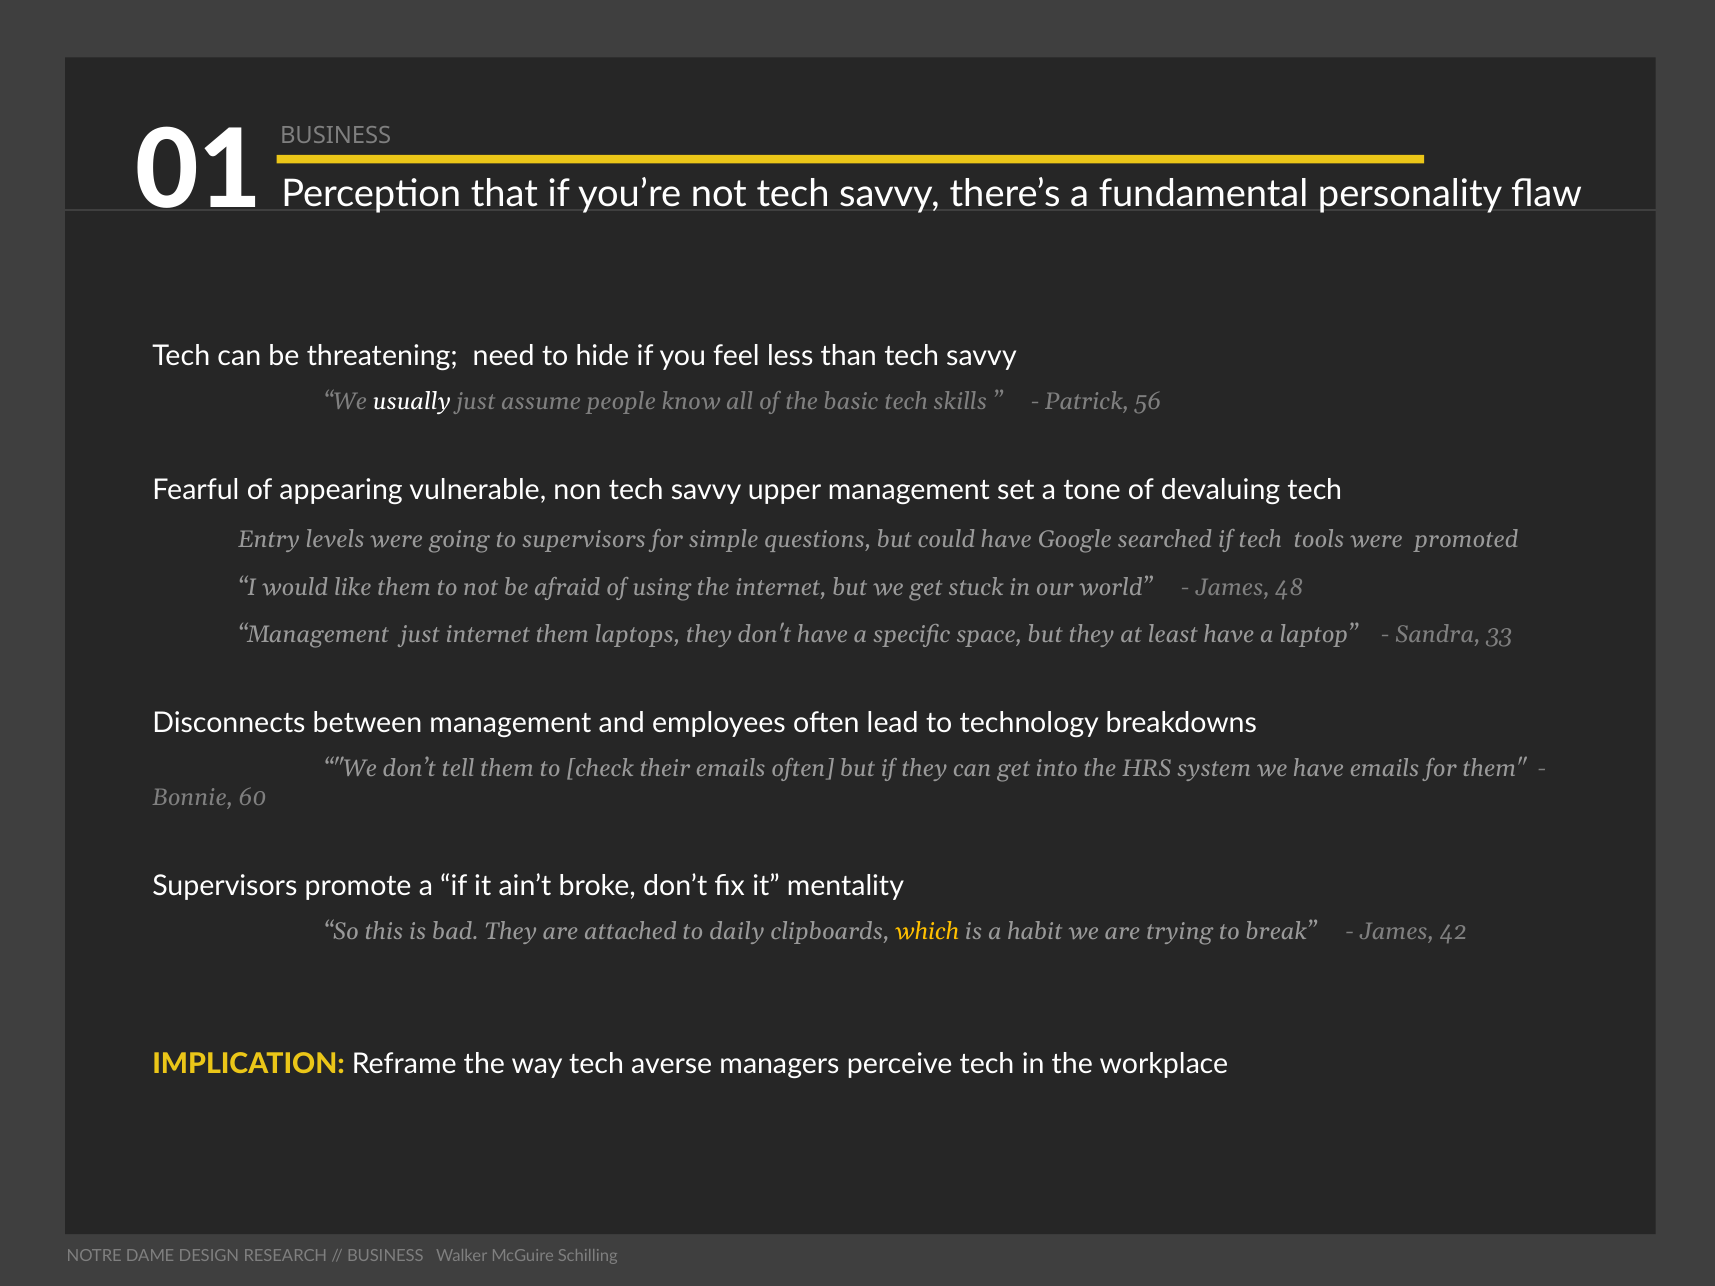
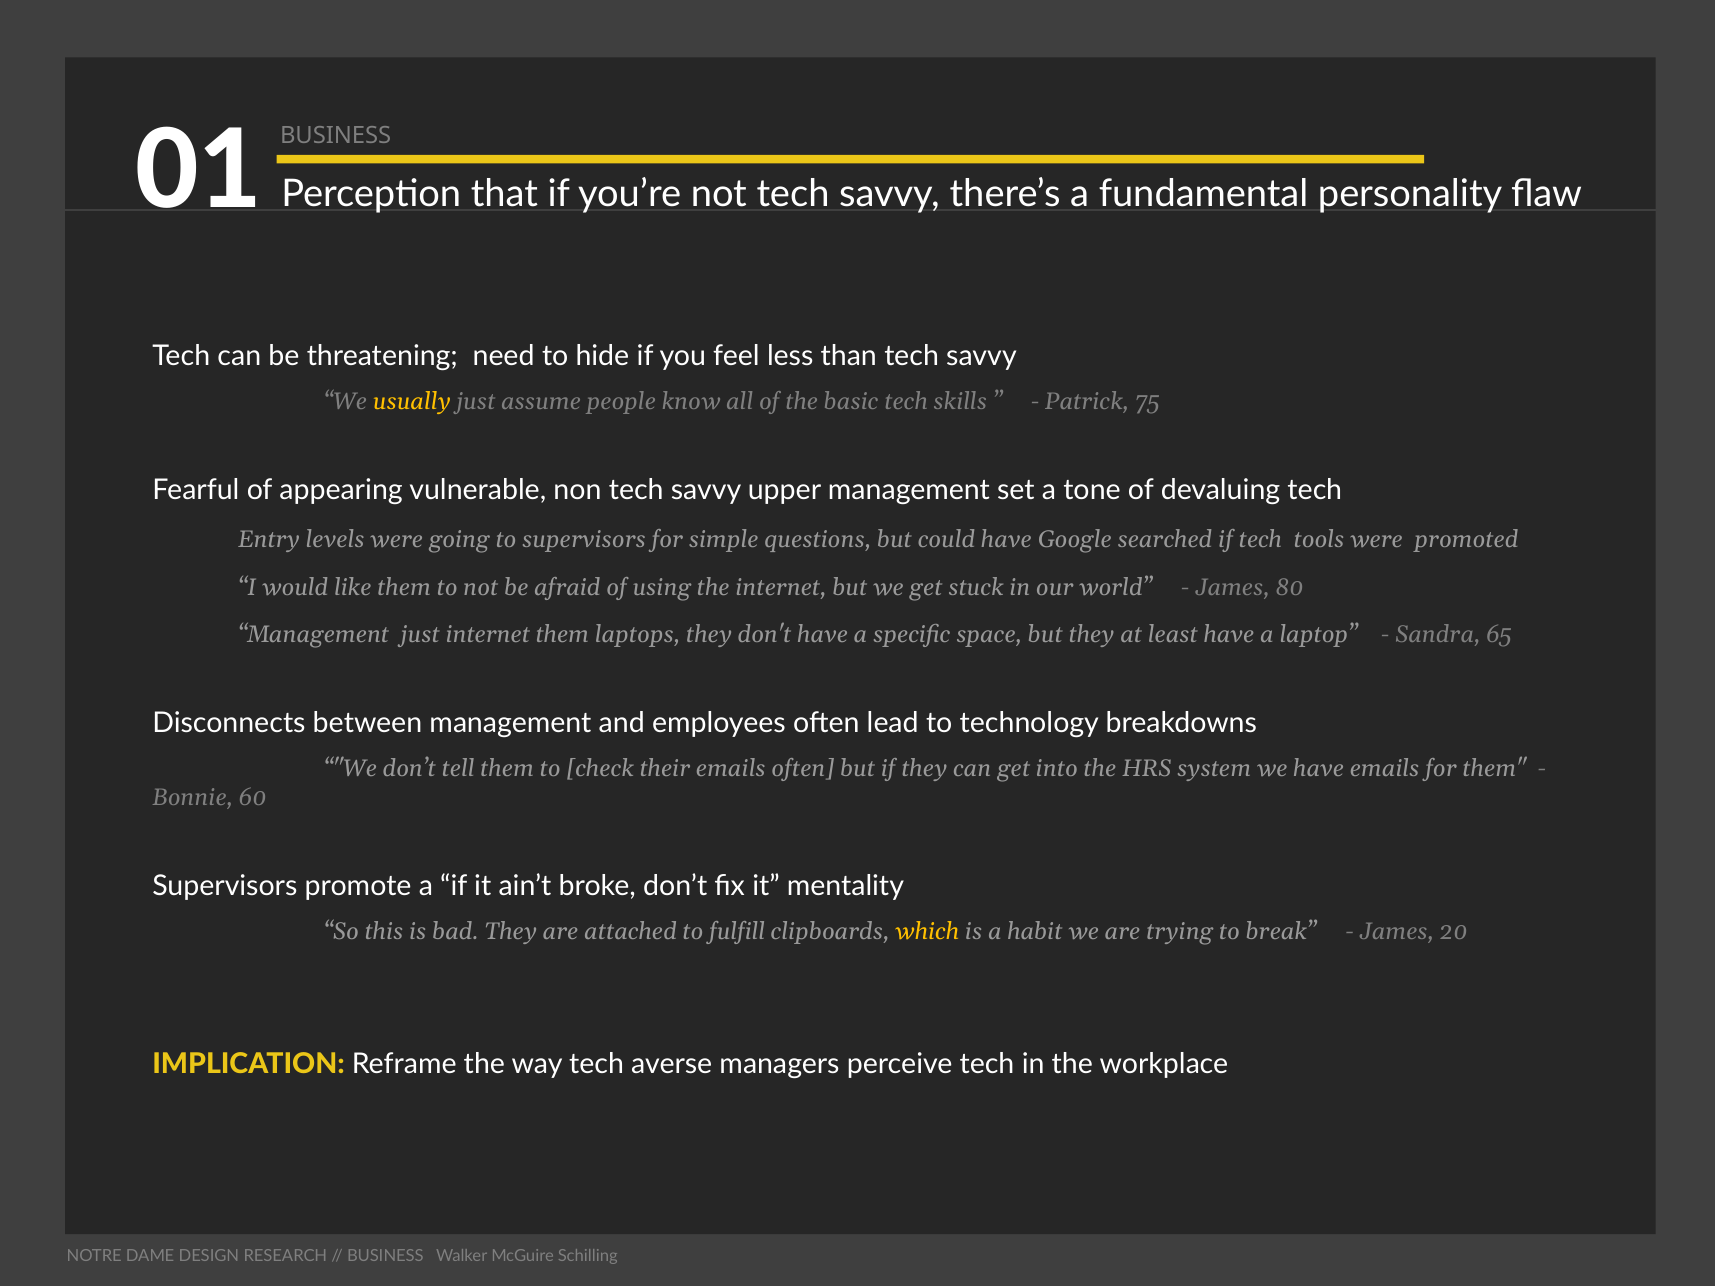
usually colour: white -> yellow
56: 56 -> 75
48: 48 -> 80
33: 33 -> 65
daily: daily -> fulfill
42: 42 -> 20
